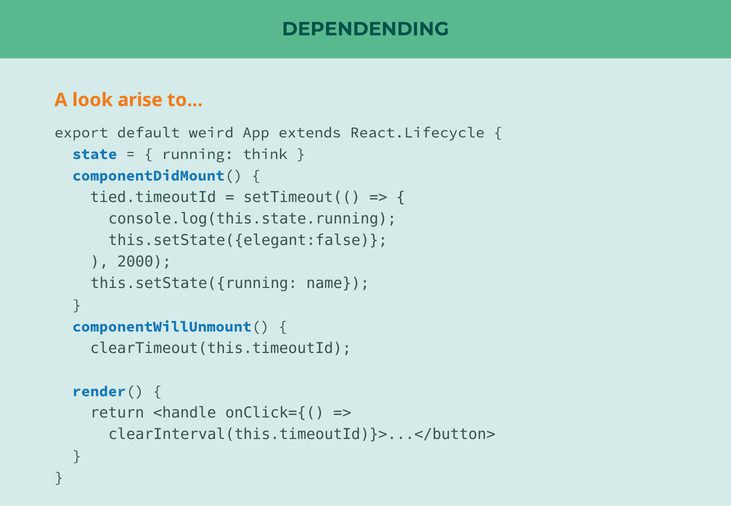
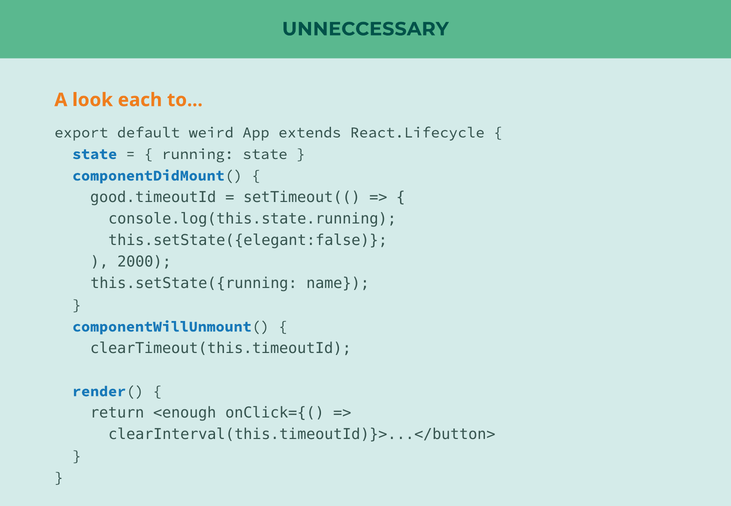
DEPENDENDING: DEPENDENDING -> UNNECCESSARY
arise: arise -> each
running think: think -> state
tied.timeoutId: tied.timeoutId -> good.timeoutId
<handle: <handle -> <enough
